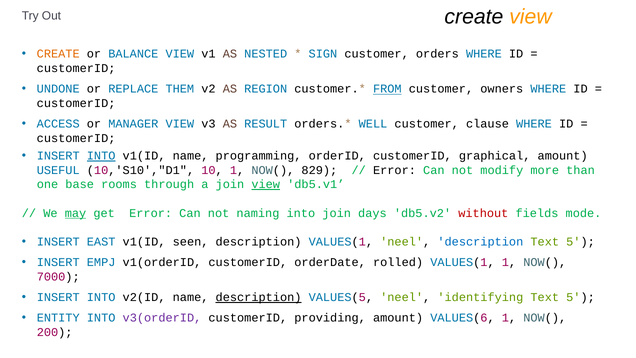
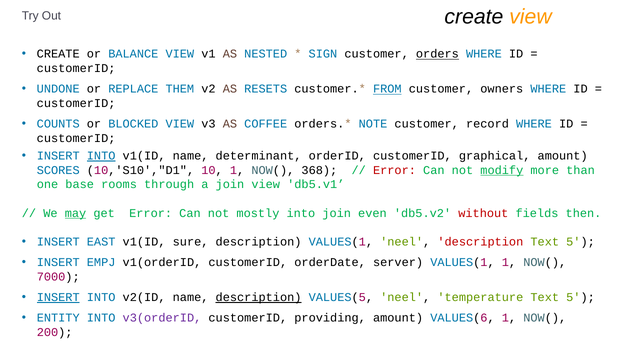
CREATE at (58, 54) colour: orange -> black
orders underline: none -> present
REGION: REGION -> RESETS
ACCESS: ACCESS -> COUNTS
MANAGER: MANAGER -> BLOCKED
RESULT: RESULT -> COFFEE
WELL: WELL -> NOTE
clause: clause -> record
programming: programming -> determinant
USEFUL: USEFUL -> SCORES
829: 829 -> 368
Error at (394, 170) colour: black -> red
modify underline: none -> present
view at (266, 184) underline: present -> none
naming: naming -> mostly
days: days -> even
mode: mode -> then
seen: seen -> sure
description at (480, 242) colour: blue -> red
rolled: rolled -> server
INSERT at (58, 297) underline: none -> present
identifying: identifying -> temperature
